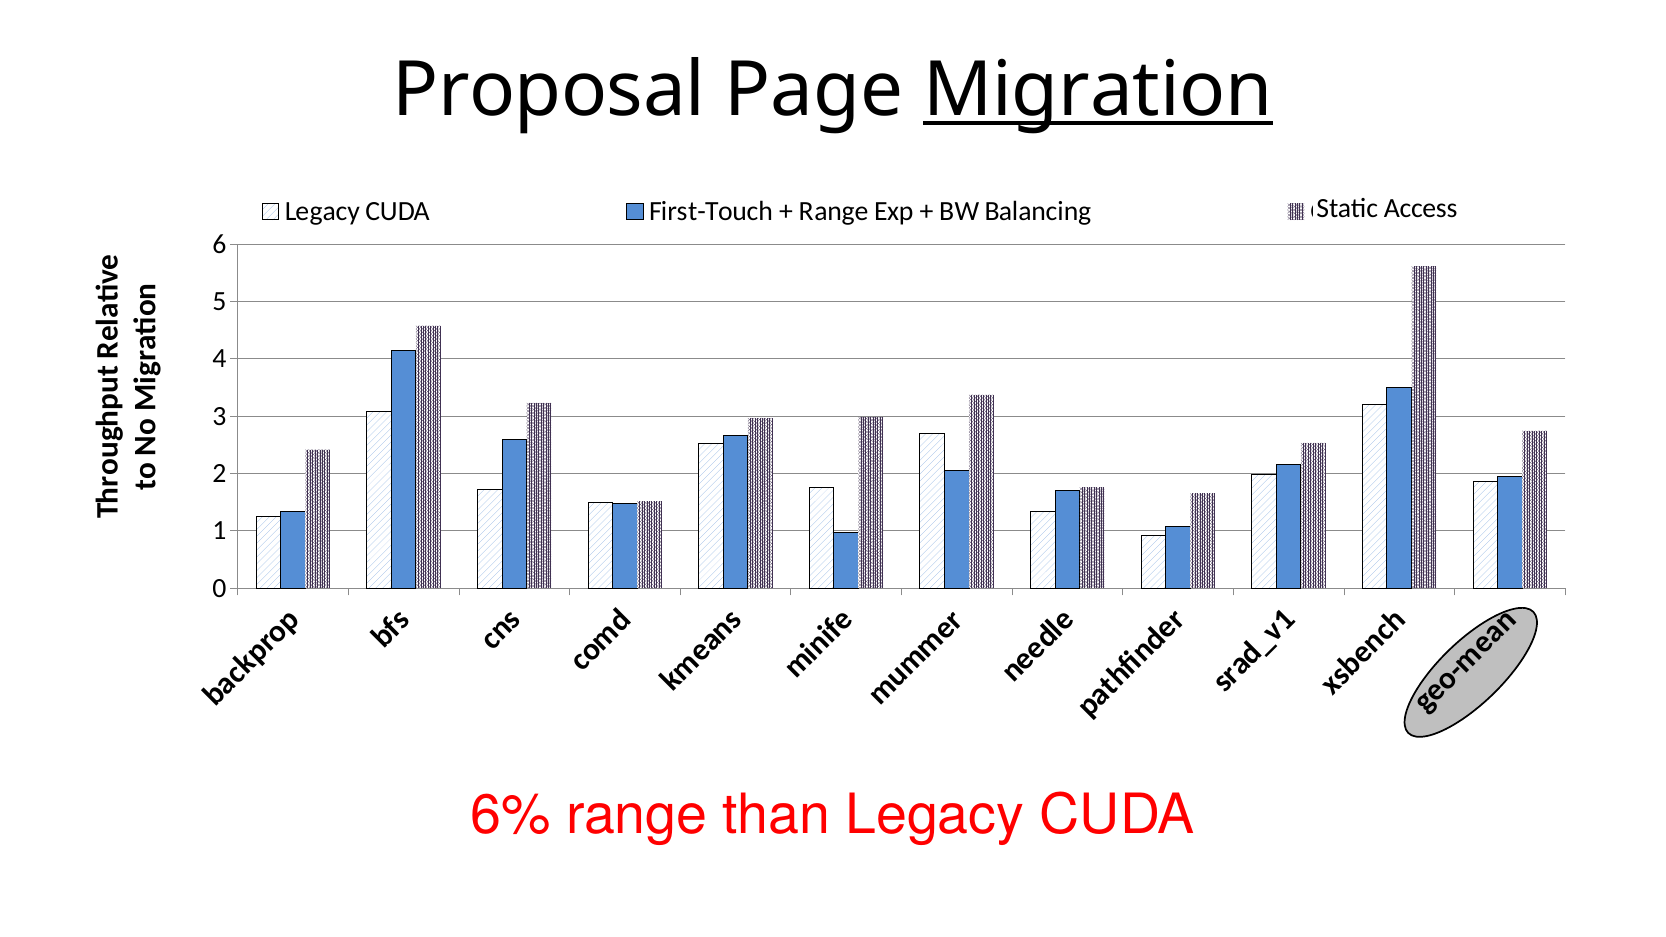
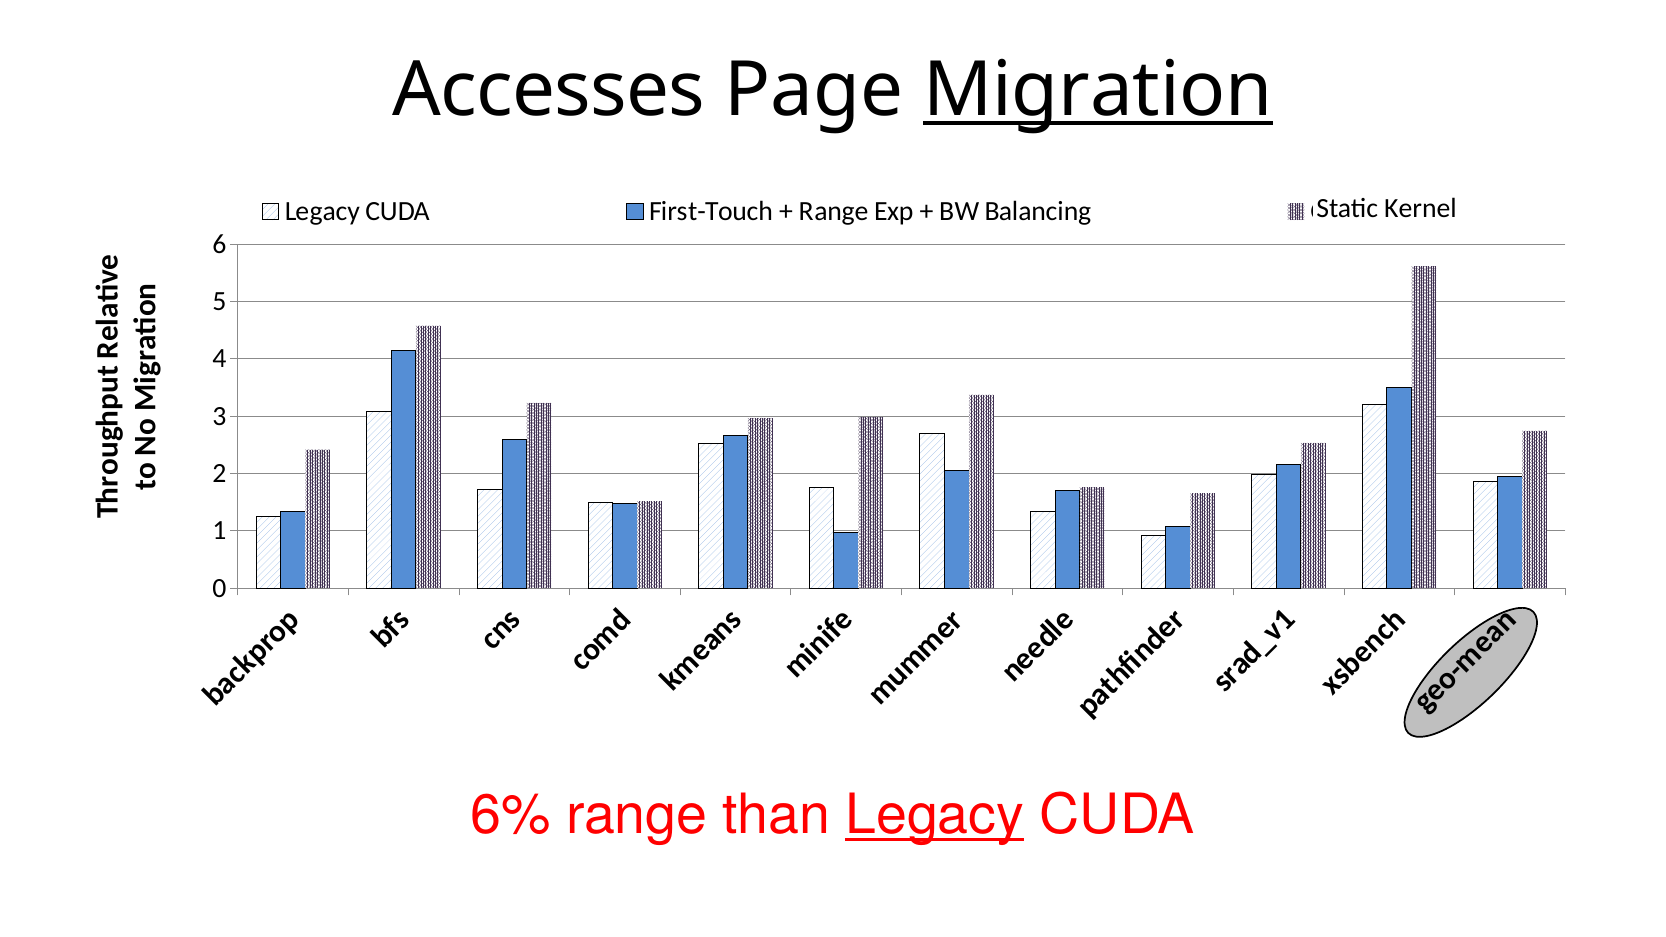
Proposal: Proposal -> Accesses
Access: Access -> Kernel
Legacy at (935, 816) underline: none -> present
